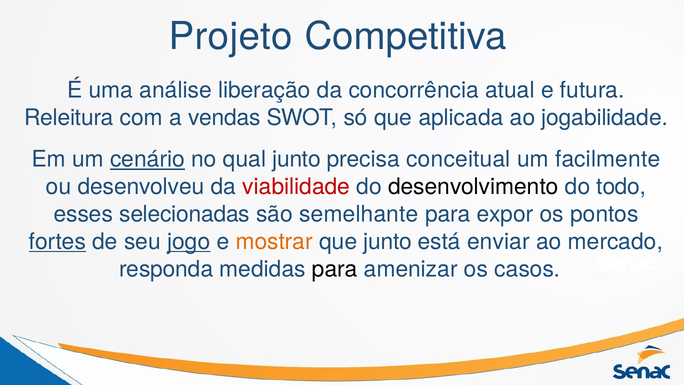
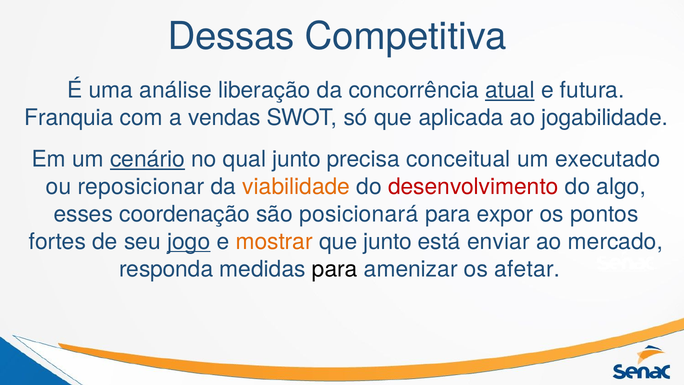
Projeto: Projeto -> Dessas
atual underline: none -> present
Releitura: Releitura -> Franquia
facilmente: facilmente -> executado
desenvolveu: desenvolveu -> reposicionar
viabilidade colour: red -> orange
desenvolvimento colour: black -> red
todo: todo -> algo
selecionadas: selecionadas -> coordenação
semelhante: semelhante -> posicionará
fortes underline: present -> none
casos: casos -> afetar
